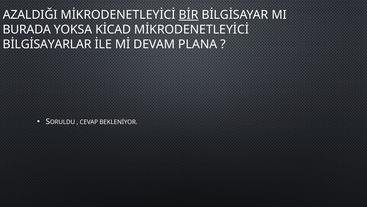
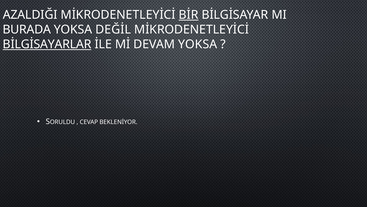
KİCAD: KİCAD -> DEĞİL
BİLGİSAYARLAR underline: none -> present
DEVAM PLANA: PLANA -> YOKSA
